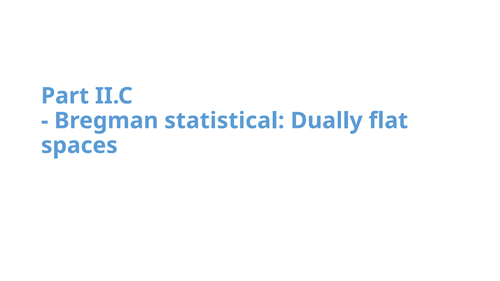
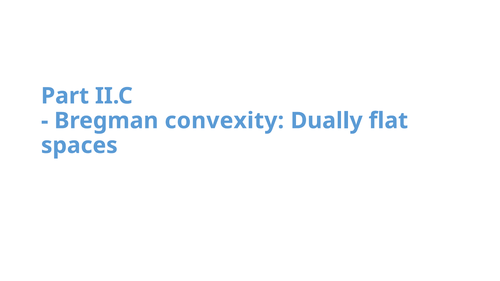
statistical: statistical -> convexity
